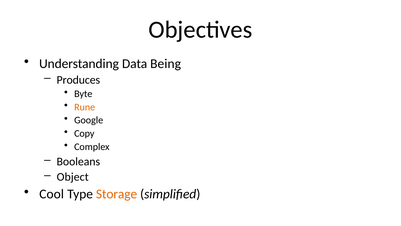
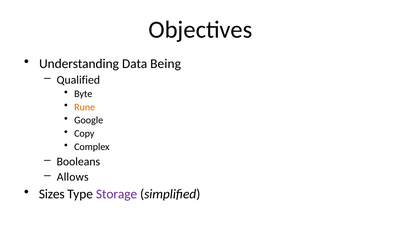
Produces: Produces -> Qualified
Object: Object -> Allows
Cool: Cool -> Sizes
Storage colour: orange -> purple
